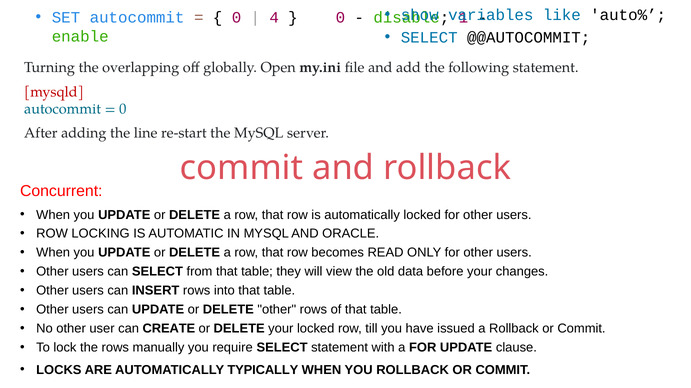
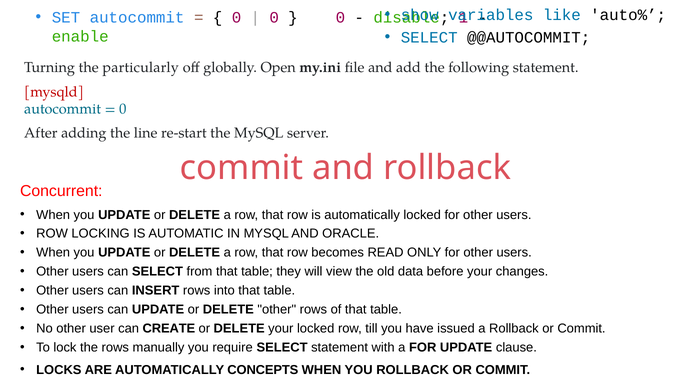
4 at (274, 17): 4 -> 0
overlapping: overlapping -> particularly
TYPICALLY: TYPICALLY -> CONCEPTS
